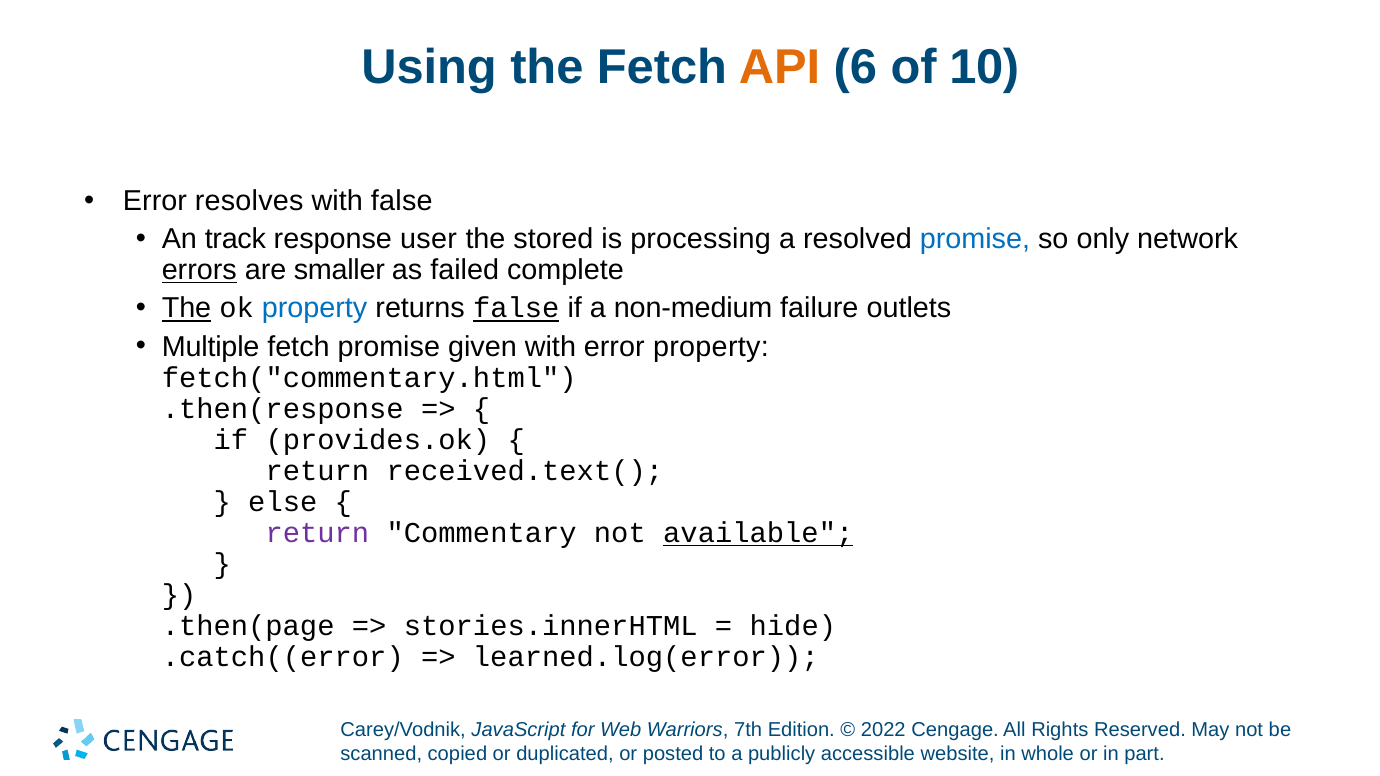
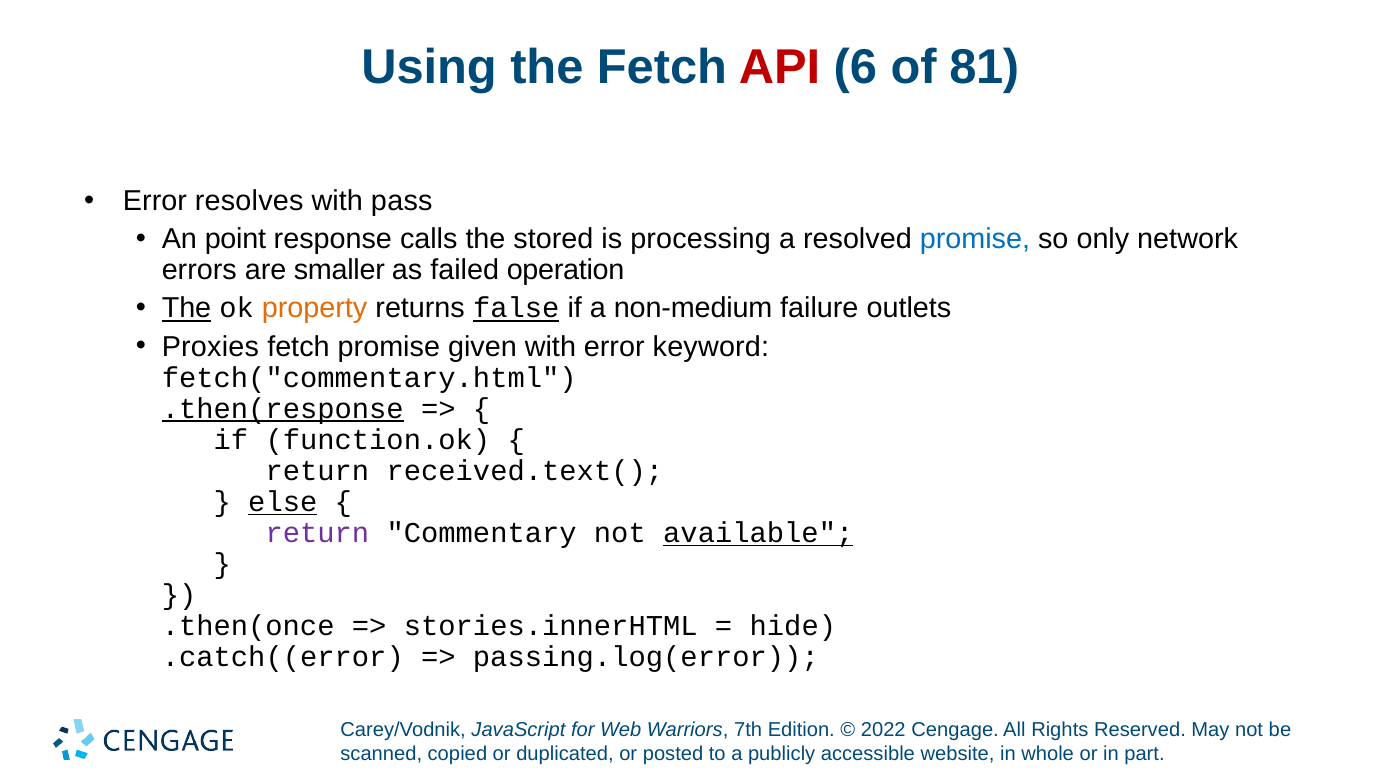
API colour: orange -> red
10: 10 -> 81
with false: false -> pass
track: track -> point
user: user -> calls
errors underline: present -> none
complete: complete -> operation
property at (315, 308) colour: blue -> orange
Multiple: Multiple -> Proxies
error property: property -> keyword
.then(response underline: none -> present
provides.ok: provides.ok -> function.ok
else underline: none -> present
.then(page: .then(page -> .then(once
learned.log(error: learned.log(error -> passing.log(error
